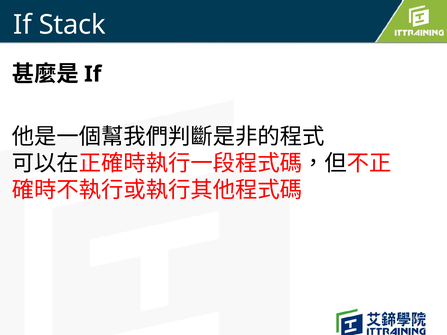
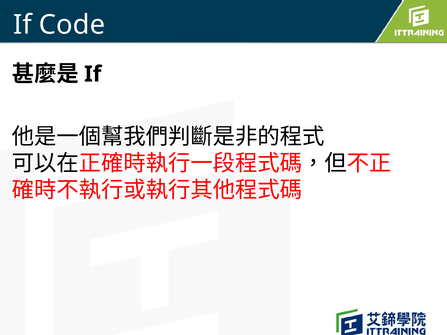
Stack: Stack -> Code
